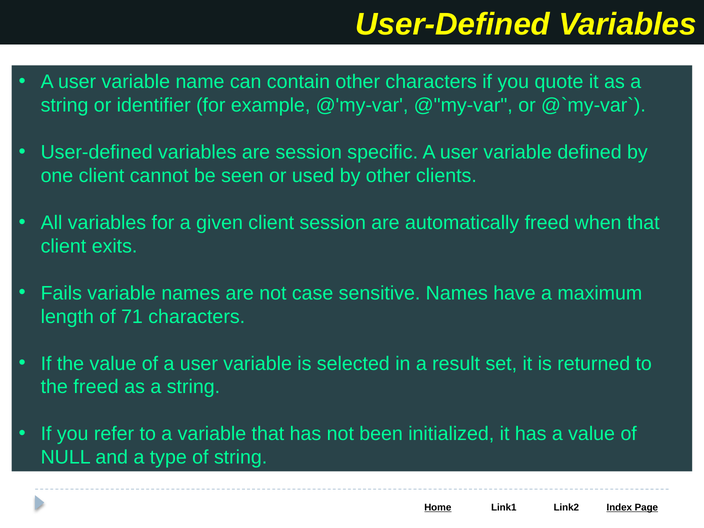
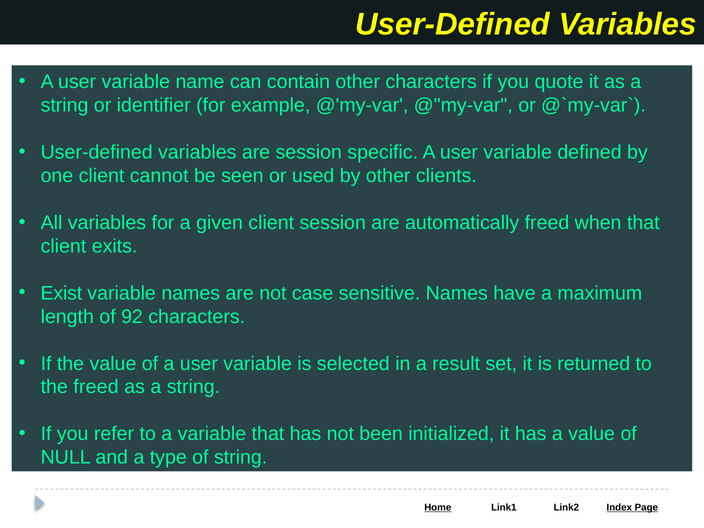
Fails: Fails -> Exist
71: 71 -> 92
